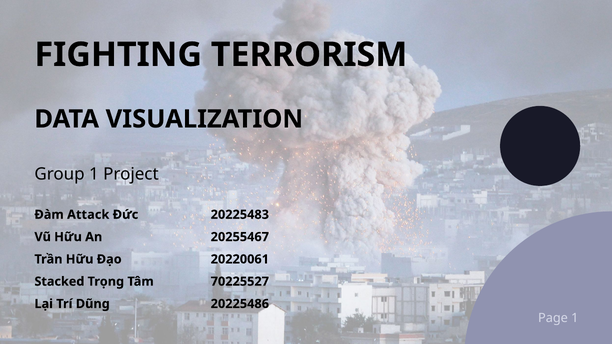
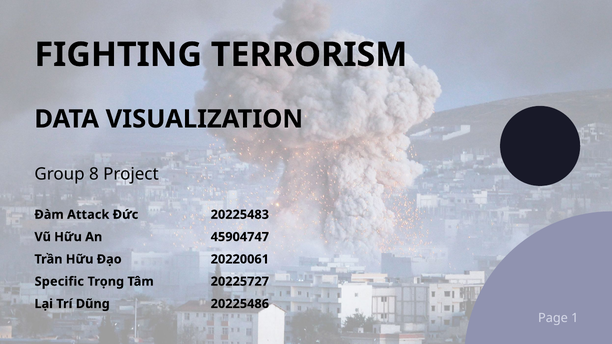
Group 1: 1 -> 8
20255467: 20255467 -> 45904747
Stacked: Stacked -> Specific
70225527: 70225527 -> 20225727
